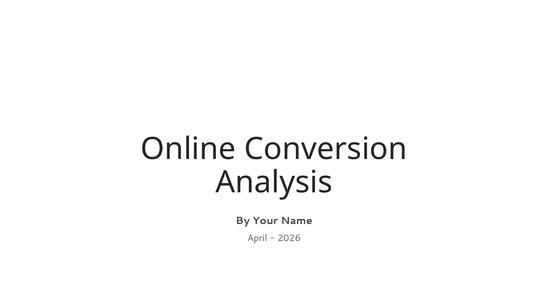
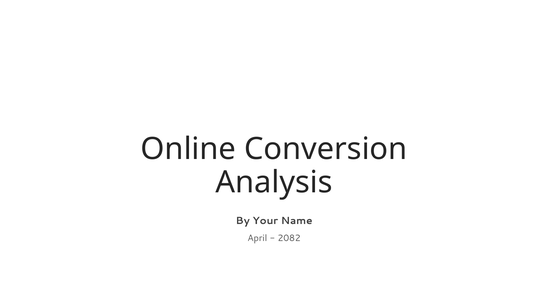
2026: 2026 -> 2082
